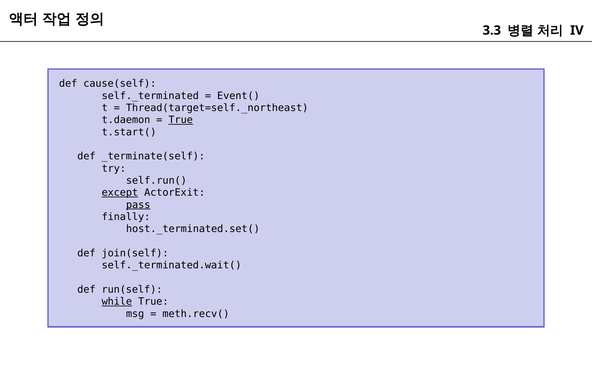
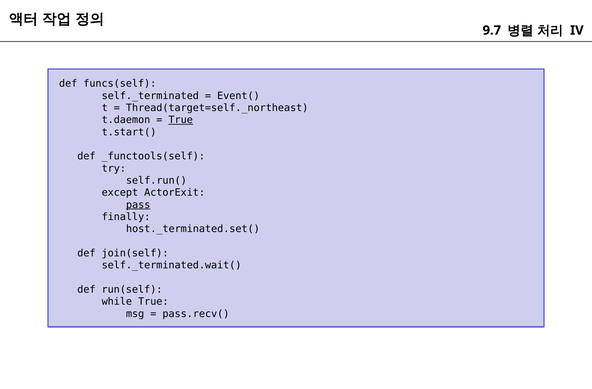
3.3: 3.3 -> 9.7
cause(self: cause(self -> funcs(self
_terminate(self: _terminate(self -> _functools(self
except underline: present -> none
while underline: present -> none
meth.recv(: meth.recv( -> pass.recv(
